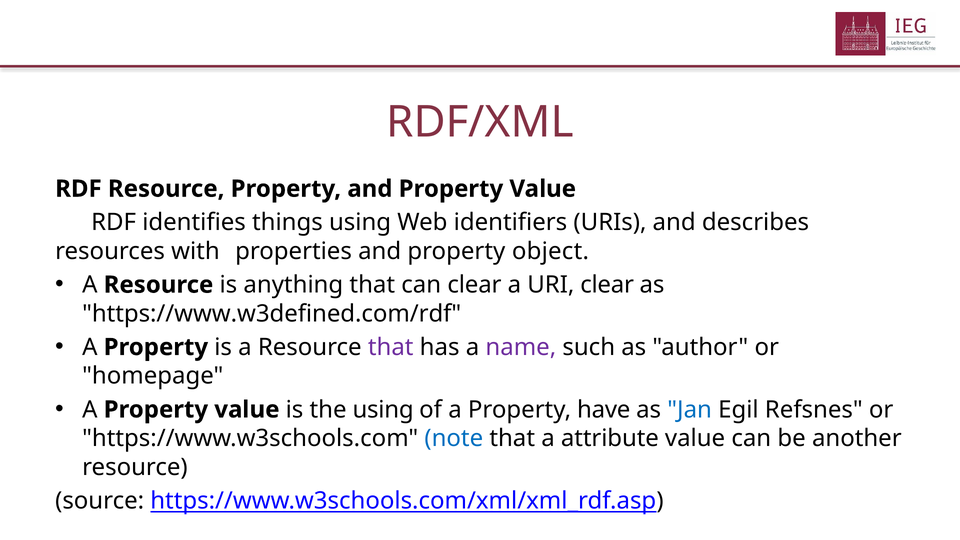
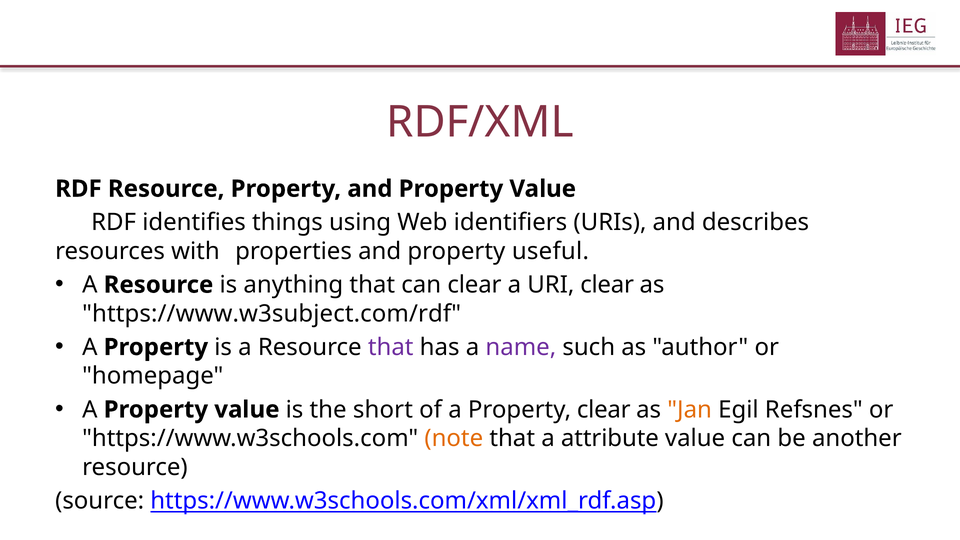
object: object -> useful
https://www.w3defined.com/rdf: https://www.w3defined.com/rdf -> https://www.w3subject.com/rdf
the using: using -> short
Property have: have -> clear
Jan colour: blue -> orange
note colour: blue -> orange
